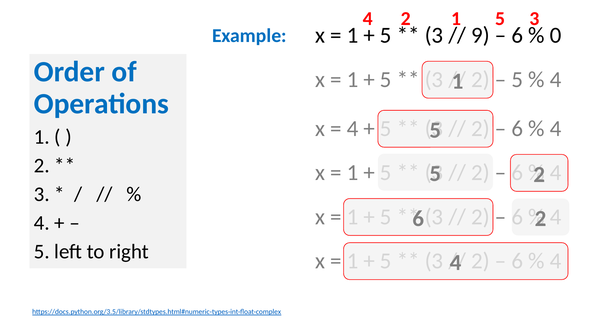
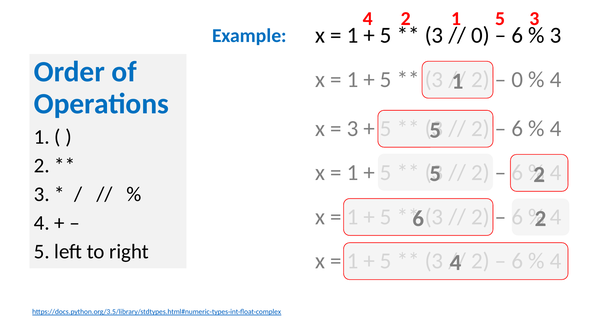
9 at (481, 35): 9 -> 0
0 at (556, 35): 0 -> 3
5 at (517, 80): 5 -> 0
4 at (352, 129): 4 -> 3
